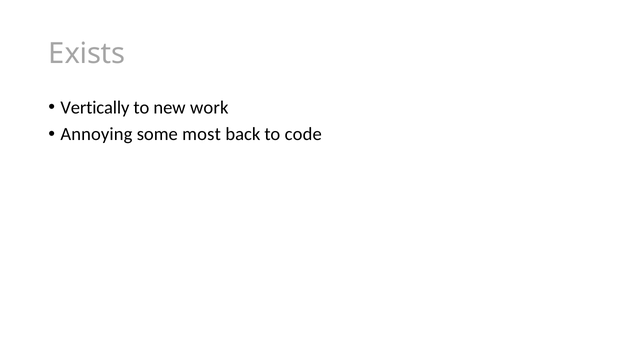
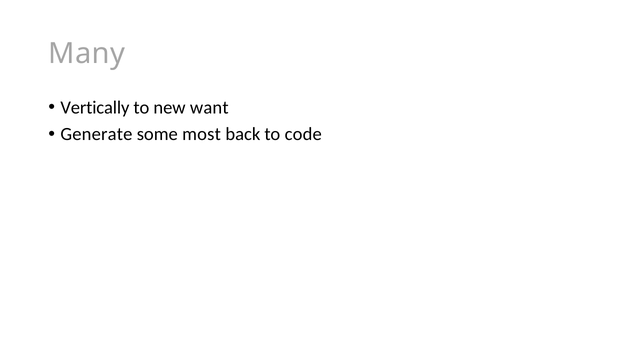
Exists: Exists -> Many
work: work -> want
Annoying: Annoying -> Generate
